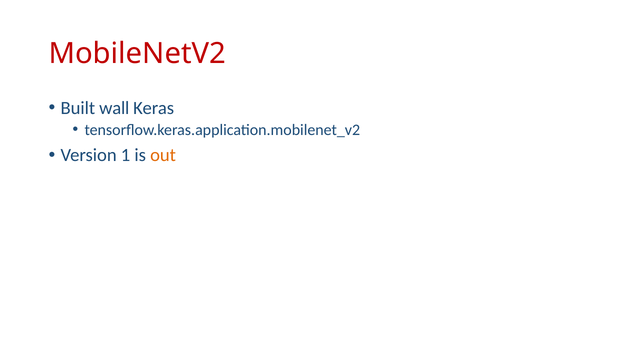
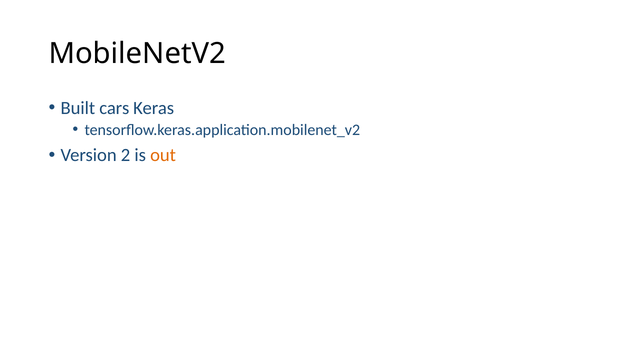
MobileNetV2 colour: red -> black
wall: wall -> cars
1: 1 -> 2
